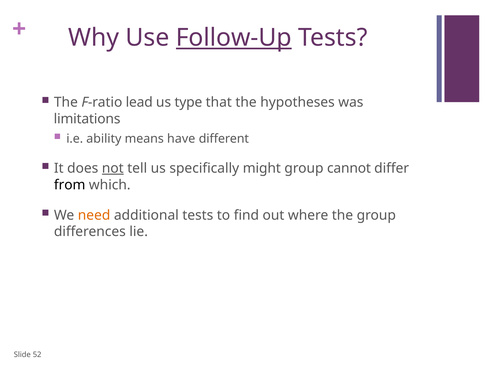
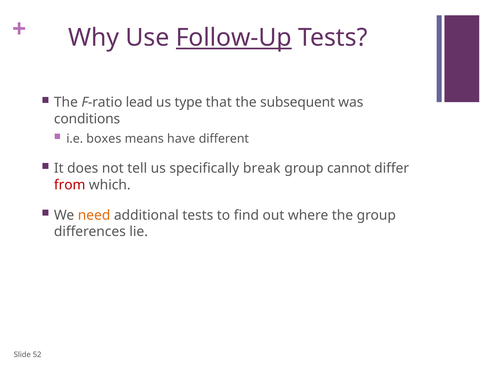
hypotheses: hypotheses -> subsequent
limitations: limitations -> conditions
ability: ability -> boxes
not underline: present -> none
might: might -> break
from colour: black -> red
